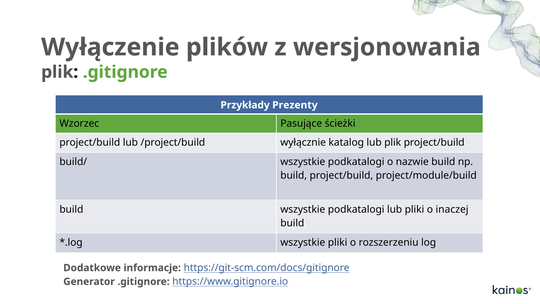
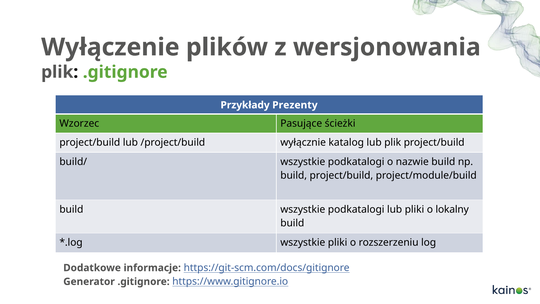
inaczej: inaczej -> lokalny
